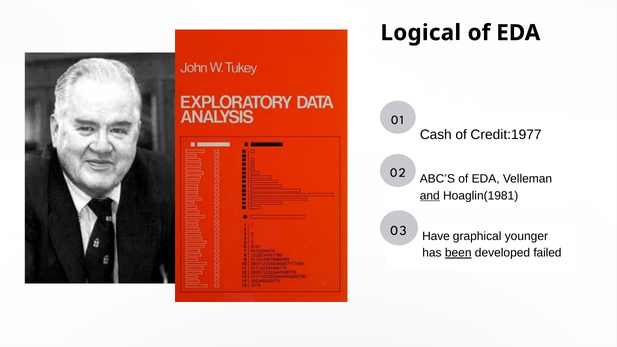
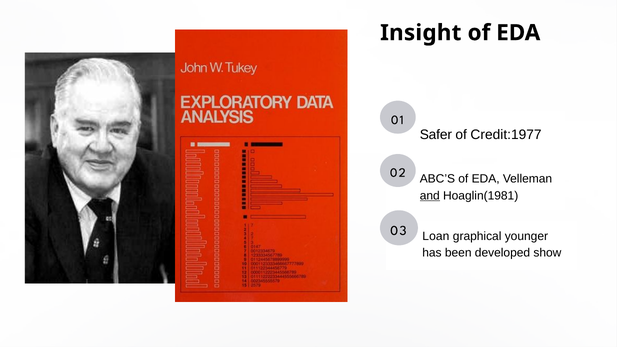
Logical: Logical -> Insight
Cash: Cash -> Safer
Have: Have -> Loan
been underline: present -> none
failed: failed -> show
